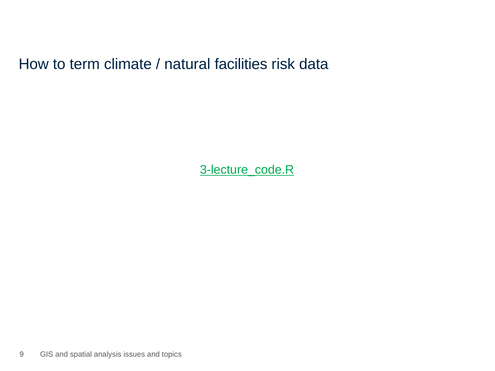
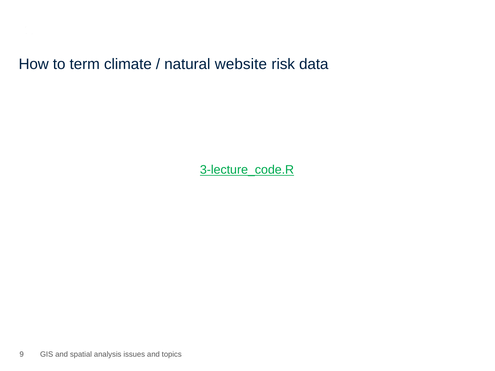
facilities: facilities -> website
